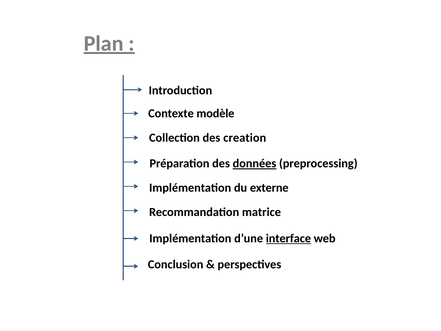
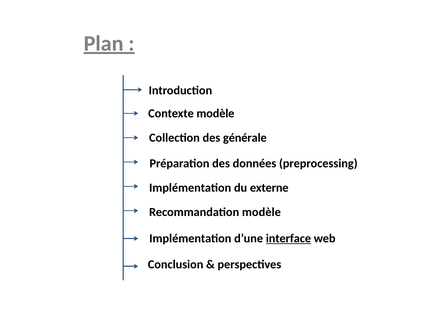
creation: creation -> générale
données underline: present -> none
Recommandation matrice: matrice -> modèle
